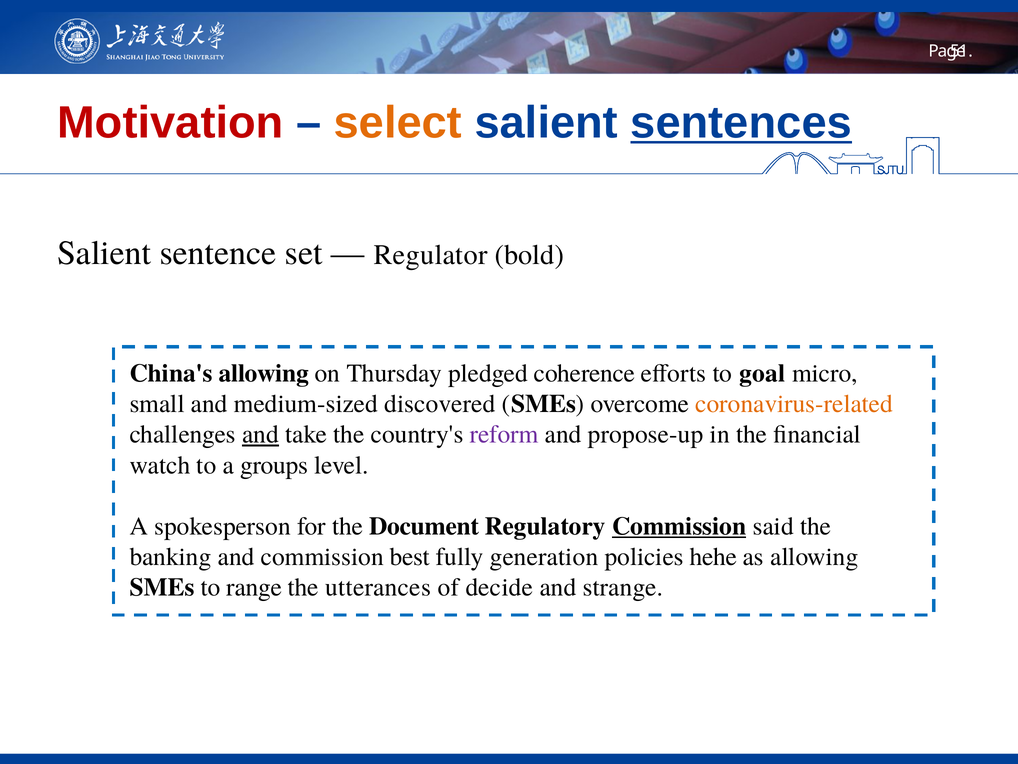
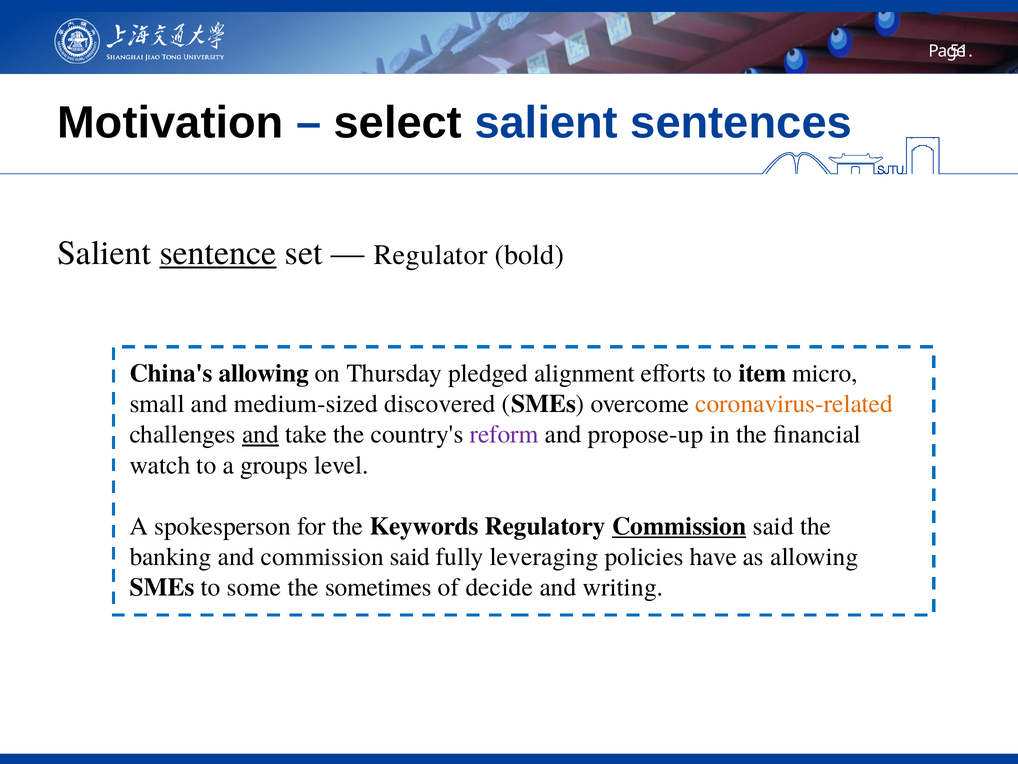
Motivation colour: red -> black
select colour: orange -> black
sentences underline: present -> none
sentence underline: none -> present
coherence: coherence -> alignment
goal: goal -> item
Document: Document -> Keywords
and commission best: best -> said
generation: generation -> leveraging
hehe: hehe -> have
range: range -> some
utterances: utterances -> sometimes
strange: strange -> writing
